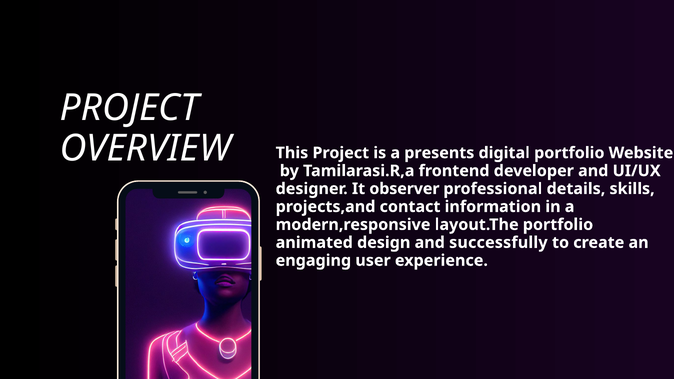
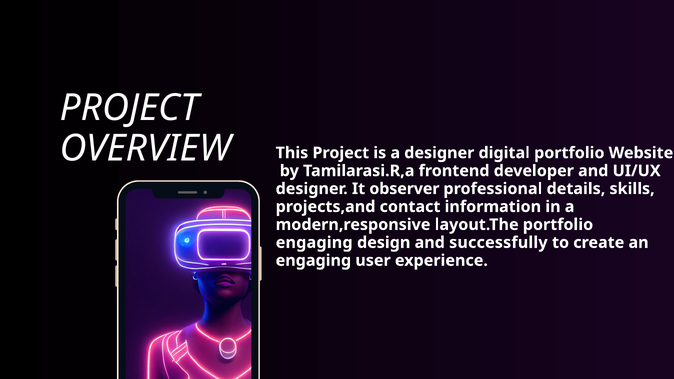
a presents: presents -> designer
animated at (314, 243): animated -> engaging
